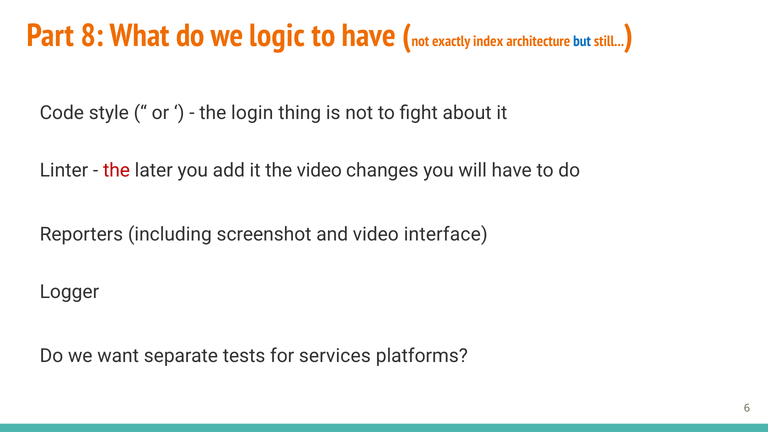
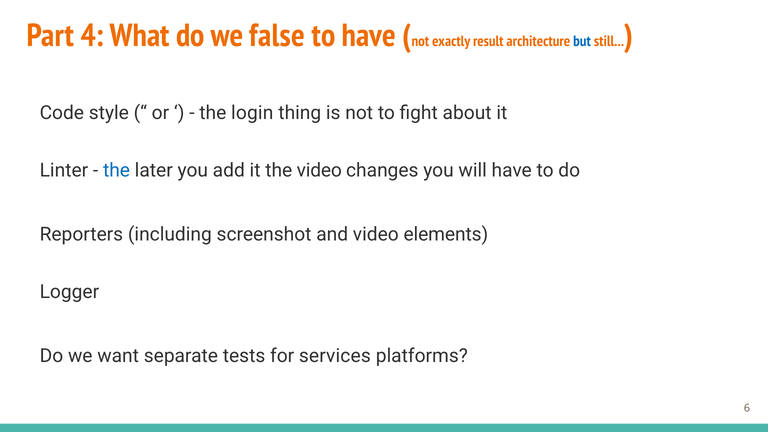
8: 8 -> 4
logic: logic -> false
index: index -> result
the at (117, 170) colour: red -> blue
interface: interface -> elements
